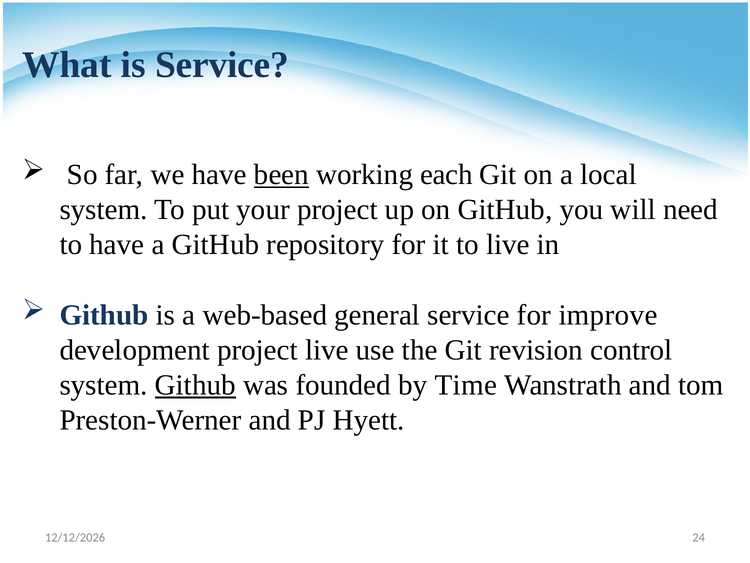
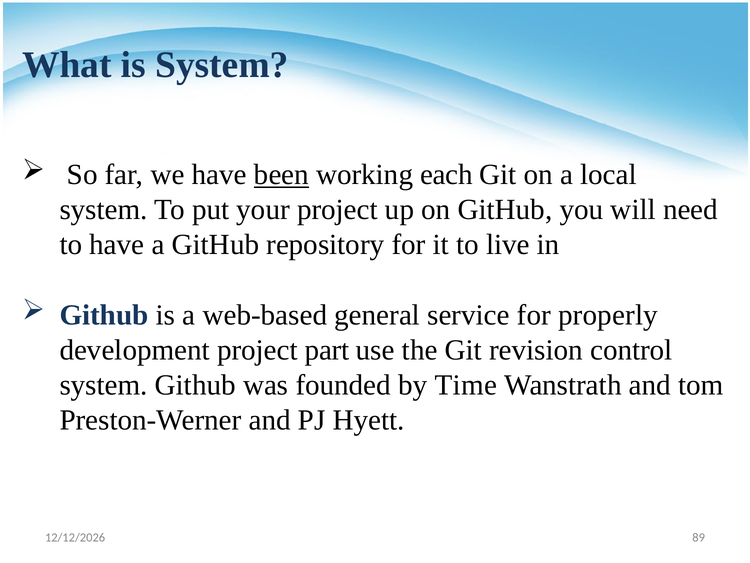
is Service: Service -> System
improve: improve -> properly
project live: live -> part
Github at (195, 385) underline: present -> none
24: 24 -> 89
